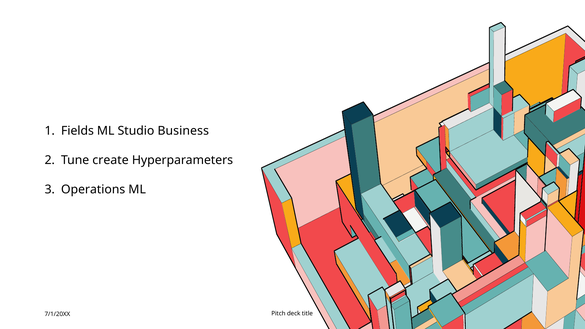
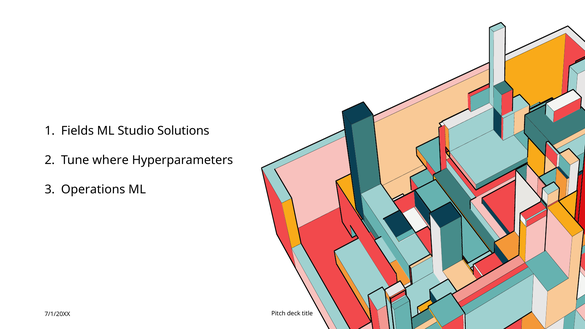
Business: Business -> Solutions
create: create -> where
